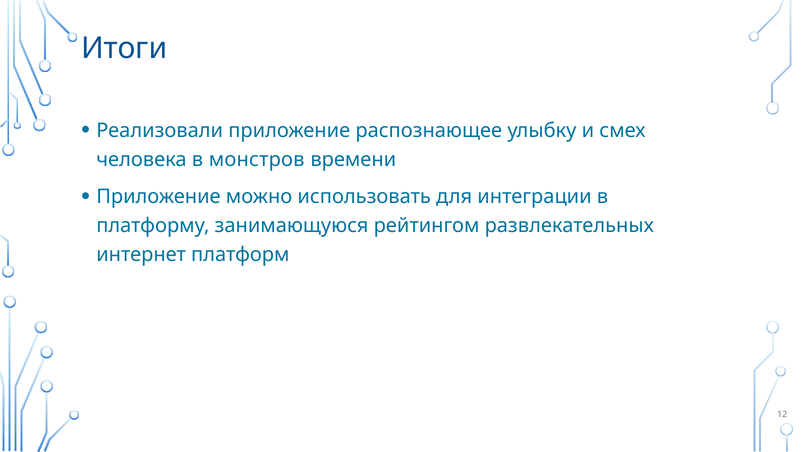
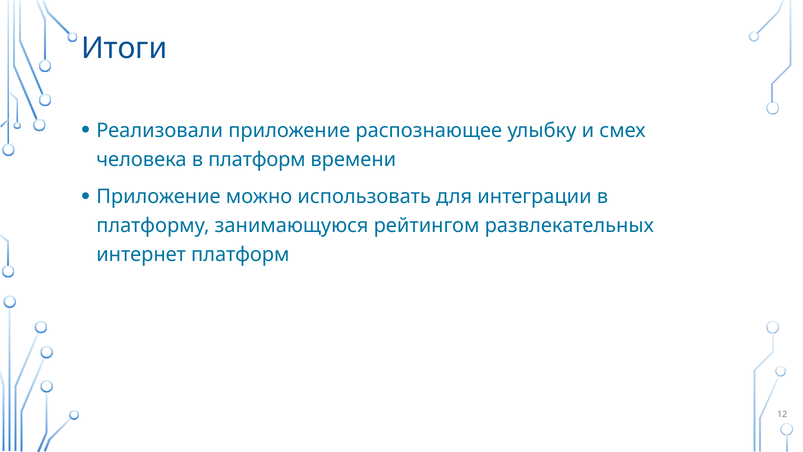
в монстров: монстров -> платформ
